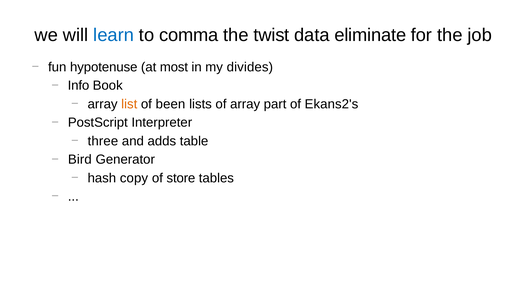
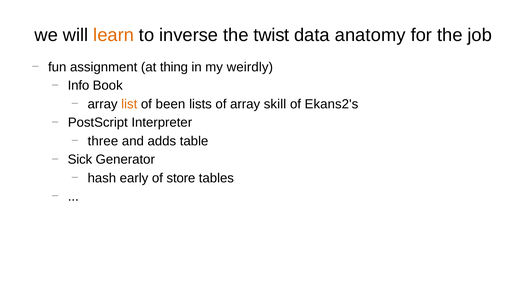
learn colour: blue -> orange
comma: comma -> inverse
eliminate: eliminate -> anatomy
hypotenuse: hypotenuse -> assignment
most: most -> thing
divides: divides -> weirdly
part: part -> skill
Bird: Bird -> Sick
copy: copy -> early
